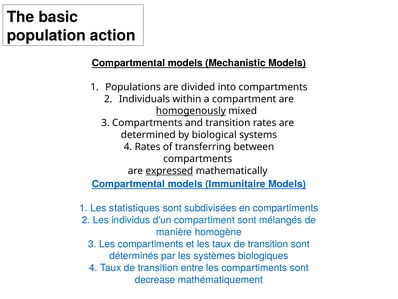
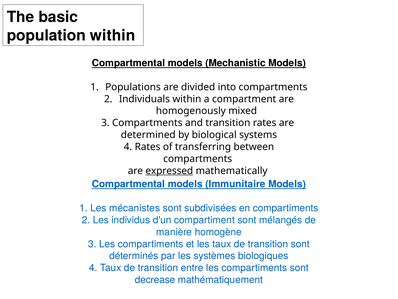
population action: action -> within
homogenously underline: present -> none
statistiques: statistiques -> mécanistes
